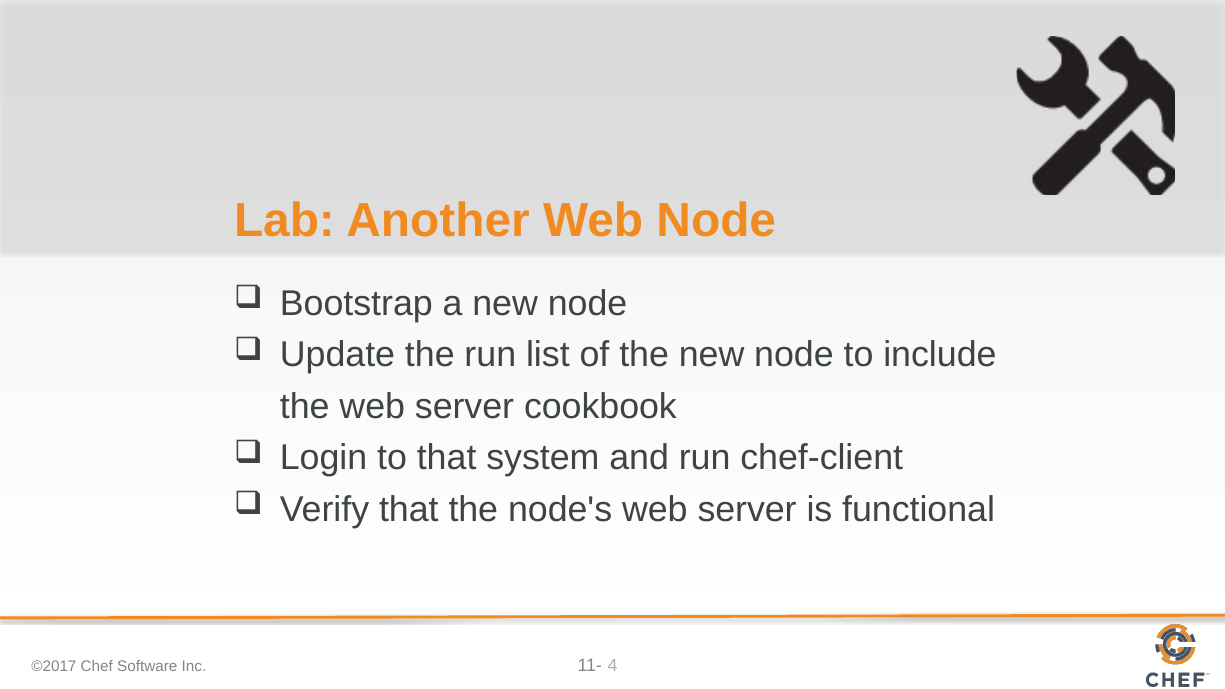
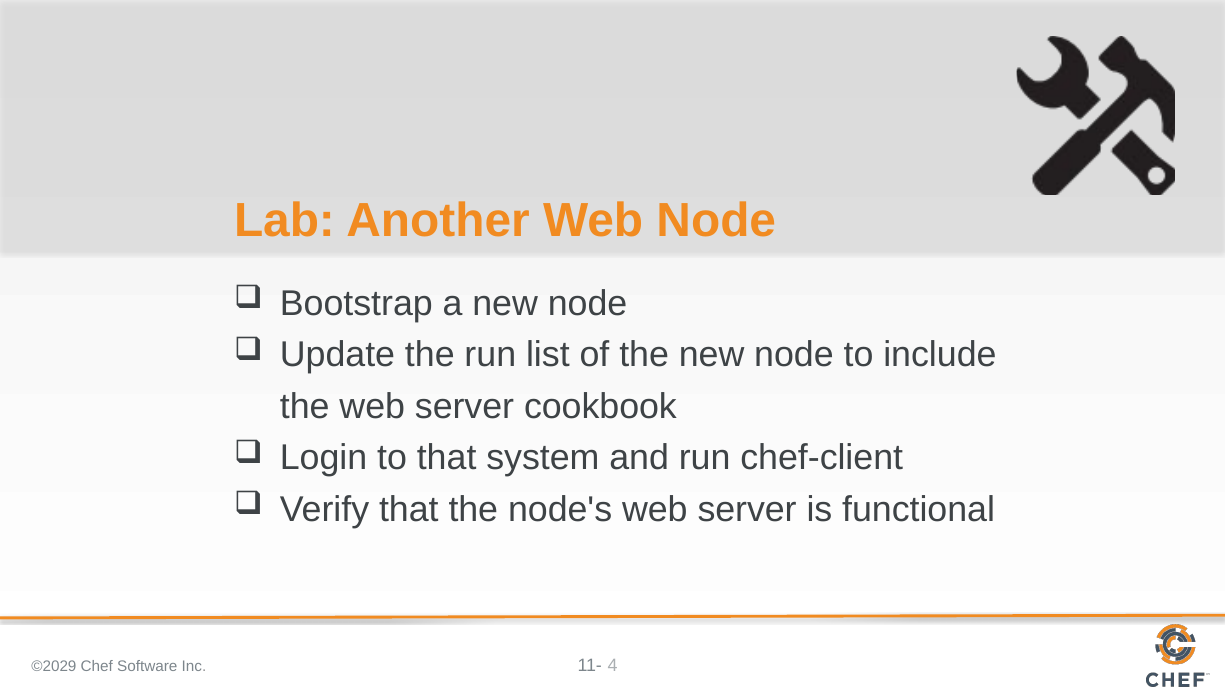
©2017: ©2017 -> ©2029
